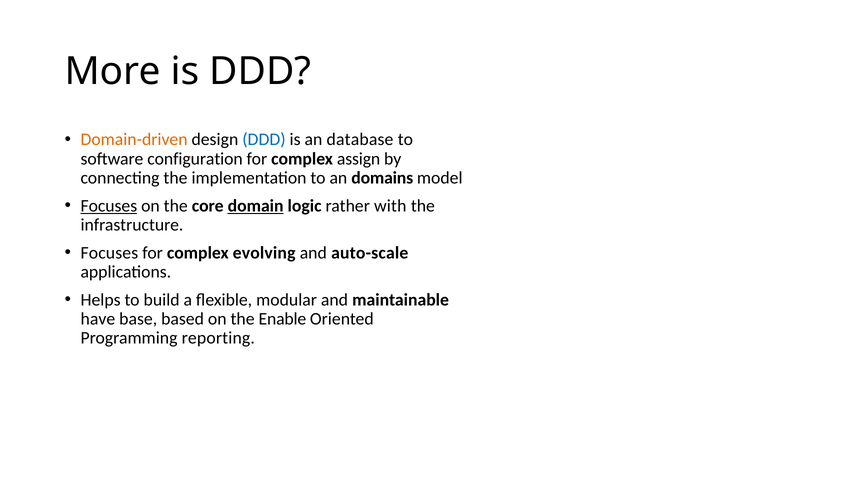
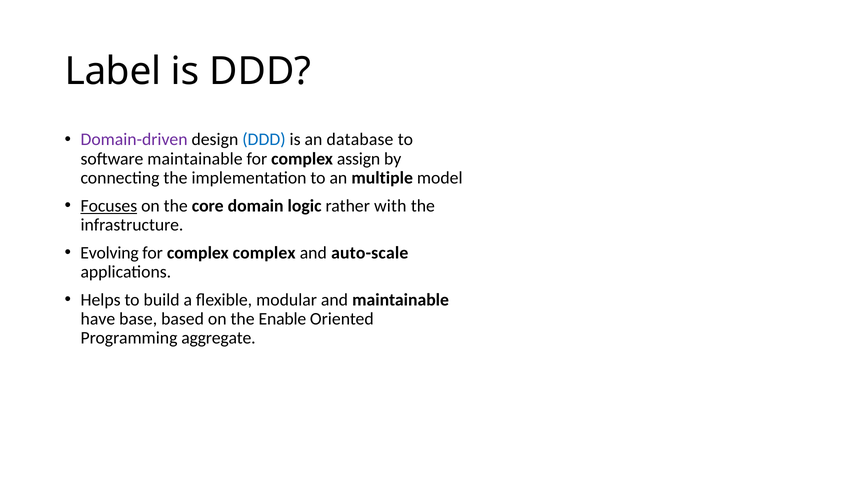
More: More -> Label
Domain-driven colour: orange -> purple
software configuration: configuration -> maintainable
domains: domains -> multiple
domain underline: present -> none
Focuses at (109, 253): Focuses -> Evolving
complex evolving: evolving -> complex
reporting: reporting -> aggregate
